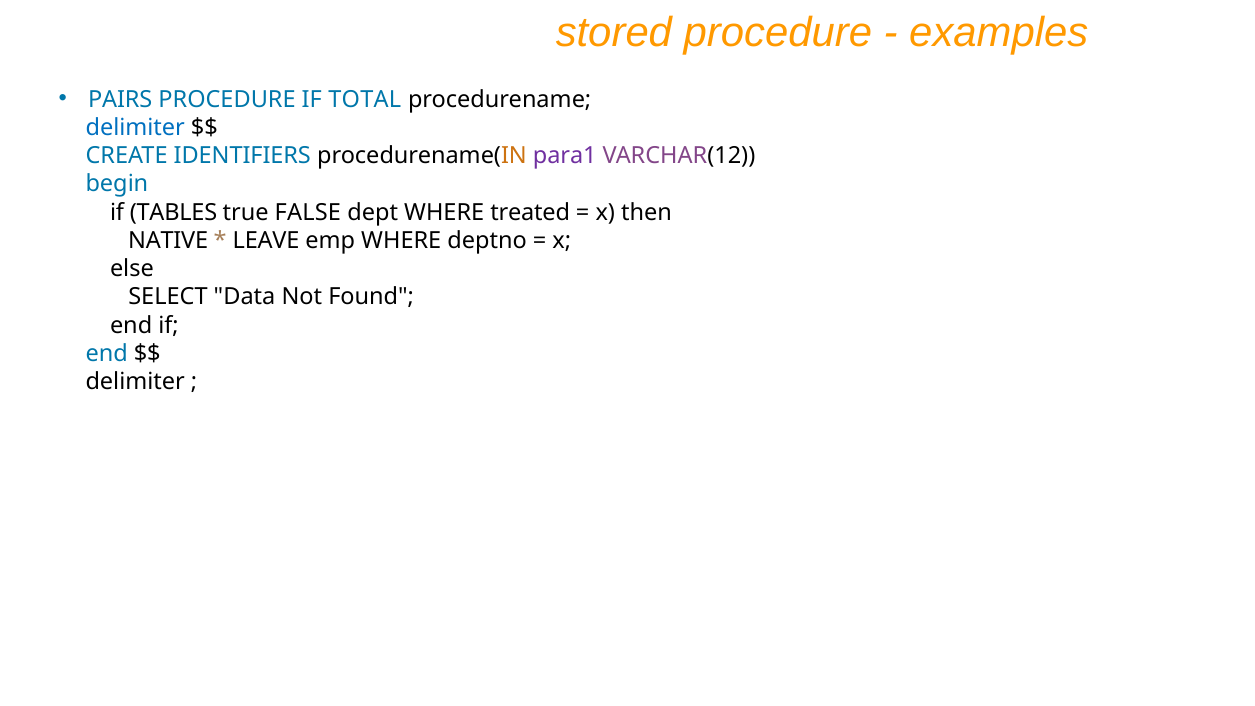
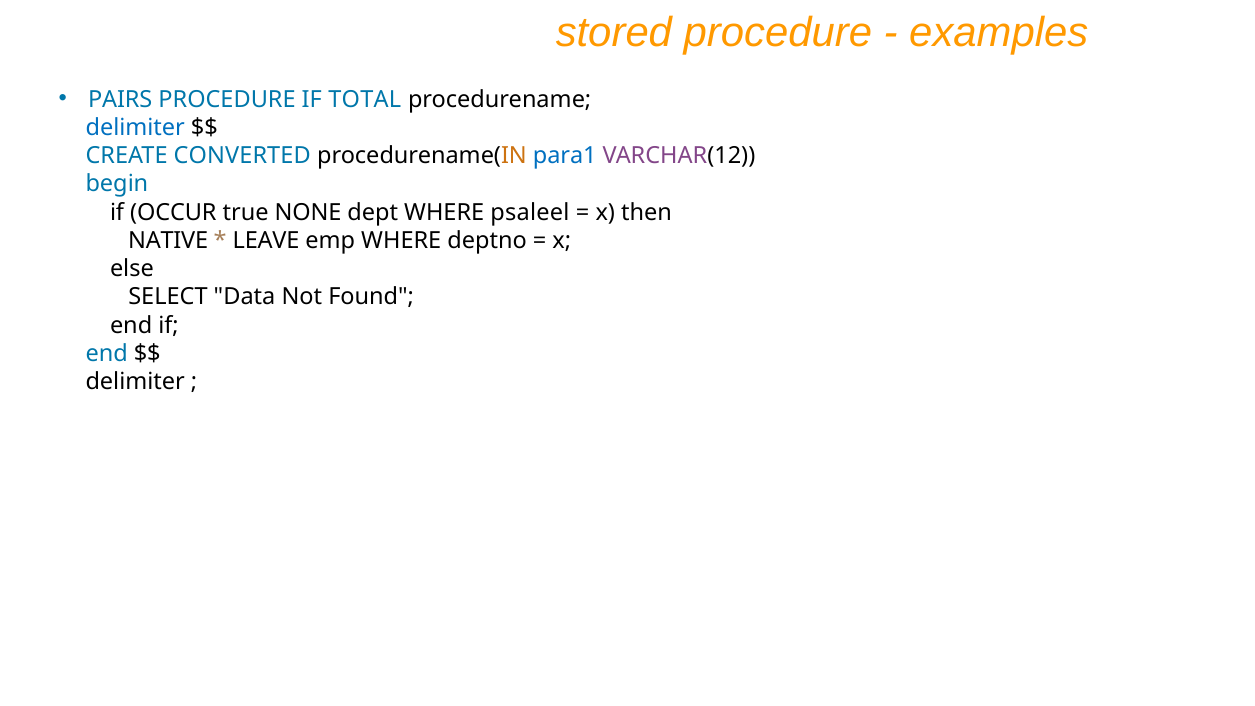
IDENTIFIERS: IDENTIFIERS -> CONVERTED
para1 colour: purple -> blue
TABLES: TABLES -> OCCUR
FALSE: FALSE -> NONE
treated: treated -> psaleel
